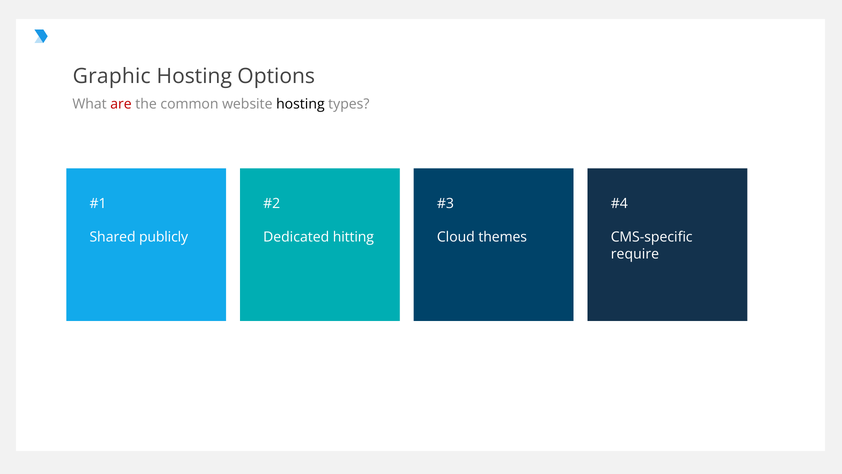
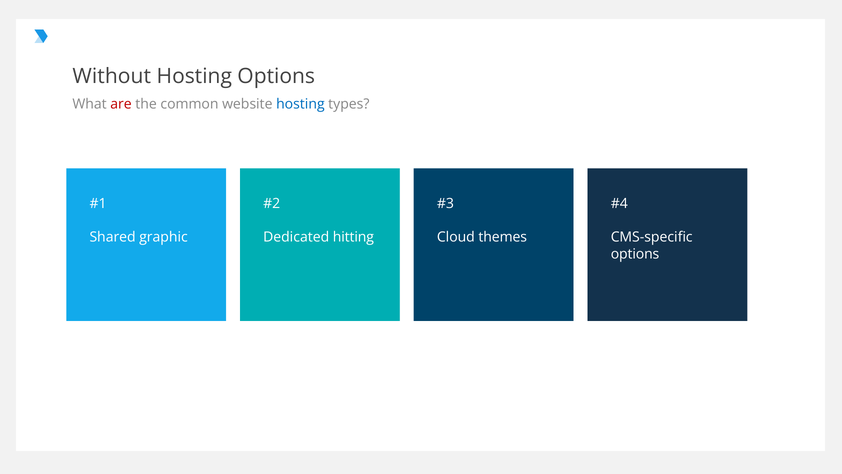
Graphic: Graphic -> Without
hosting at (300, 104) colour: black -> blue
publicly: publicly -> graphic
require at (635, 254): require -> options
